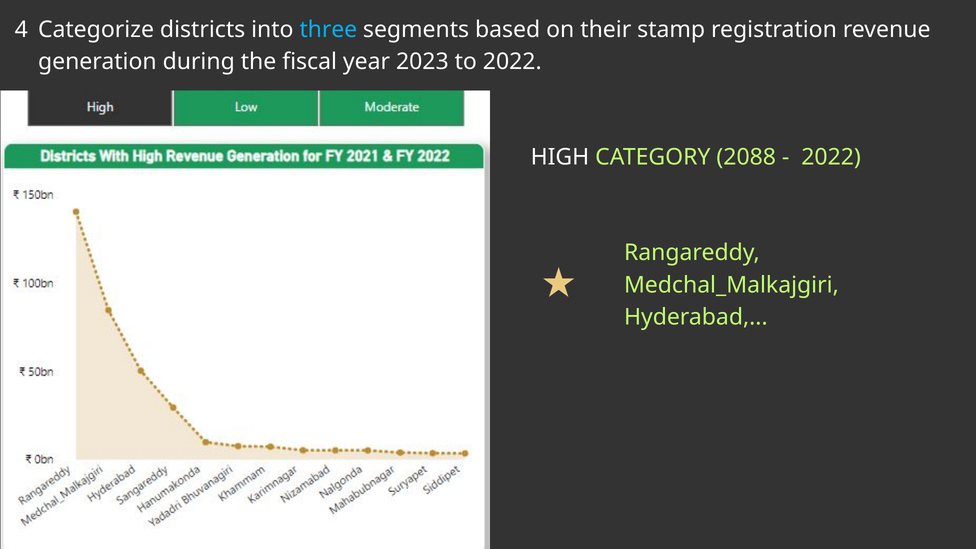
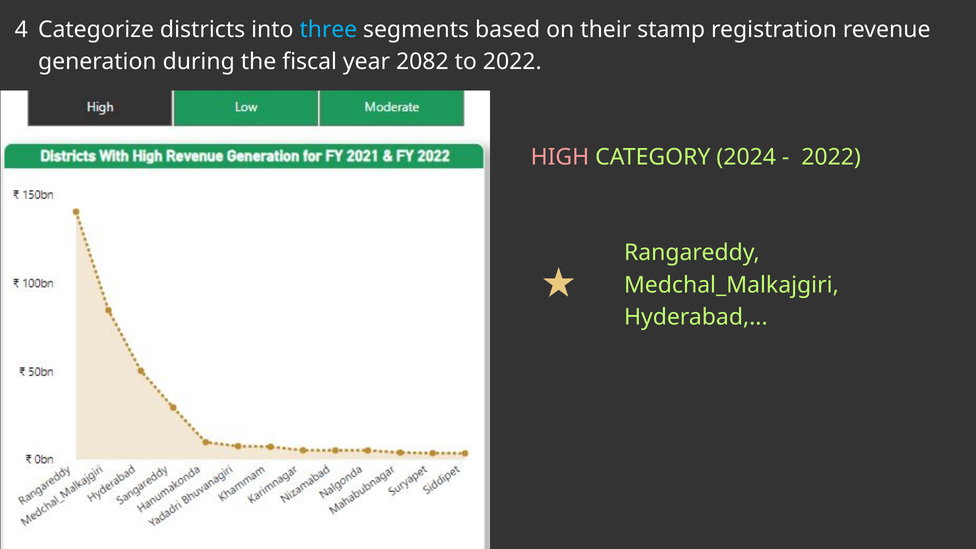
2023: 2023 -> 2082
HIGH colour: white -> pink
2088: 2088 -> 2024
